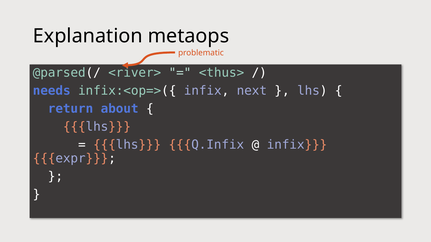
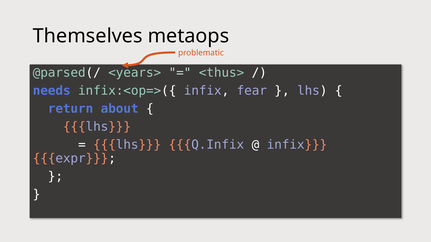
Explanation: Explanation -> Themselves
<river>: <river> -> <years>
next: next -> fear
